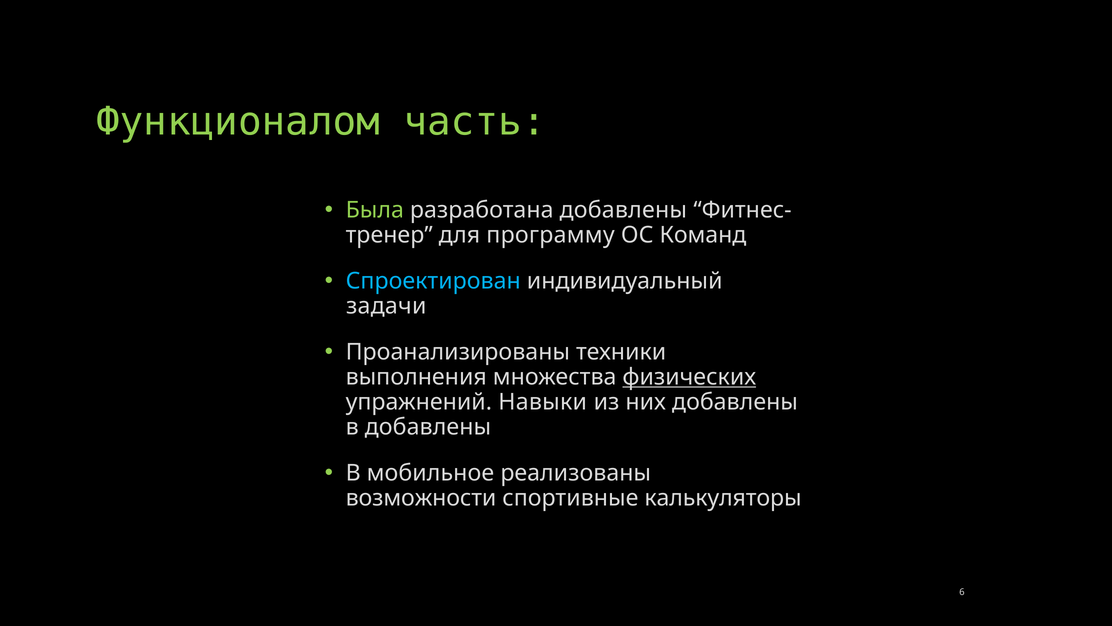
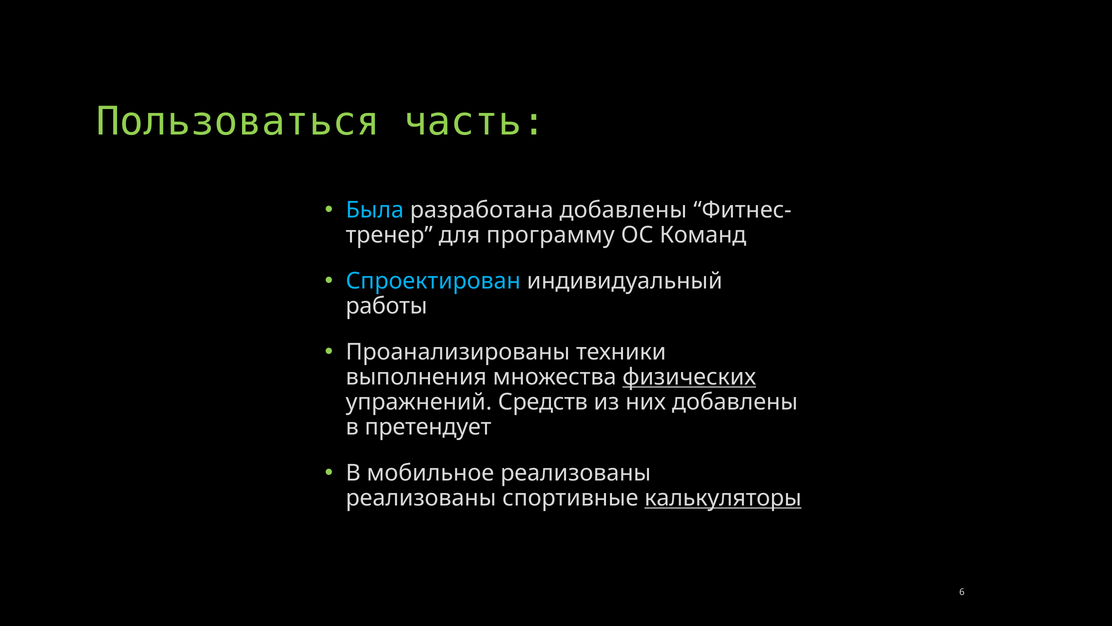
Функционалом: Функционалом -> Пользоваться
Была colour: light green -> light blue
задачи: задачи -> работы
Навыки: Навыки -> Средств
в добавлены: добавлены -> претендует
возможности at (421, 498): возможности -> реализованы
калькуляторы underline: none -> present
